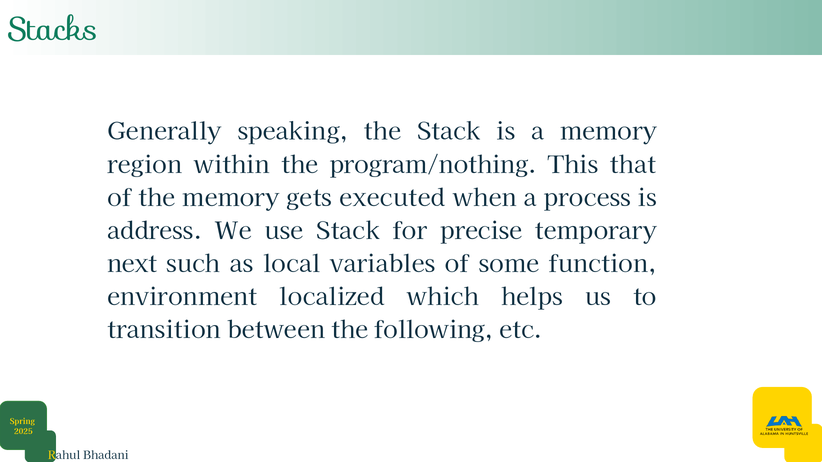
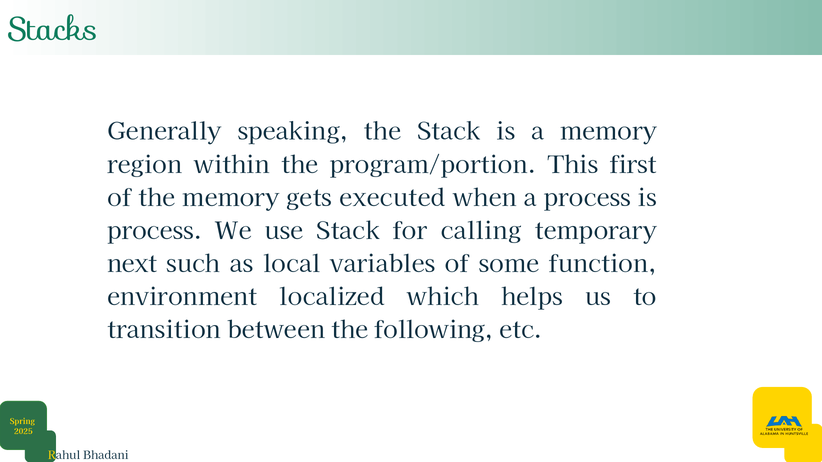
program/nothing: program/nothing -> program/portion
that: that -> first
address at (155, 231): address -> process
precise: precise -> calling
